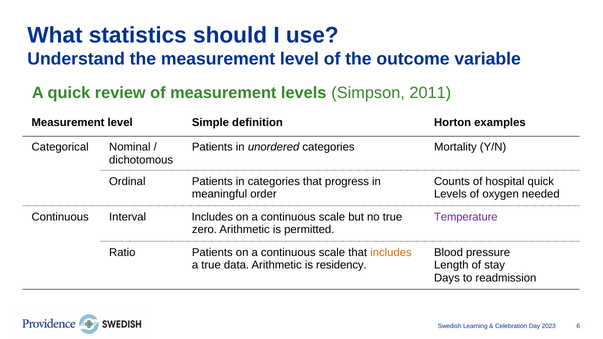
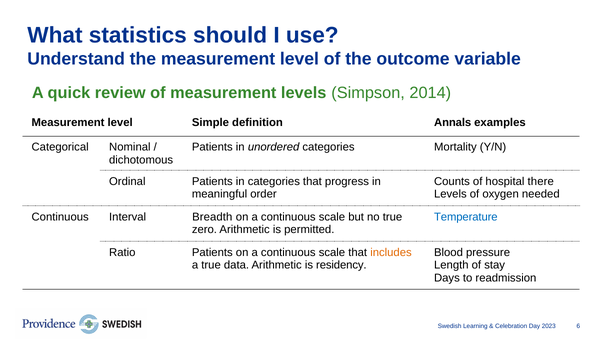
2011: 2011 -> 2014
Horton: Horton -> Annals
hospital quick: quick -> there
Interval Includes: Includes -> Breadth
Temperature colour: purple -> blue
